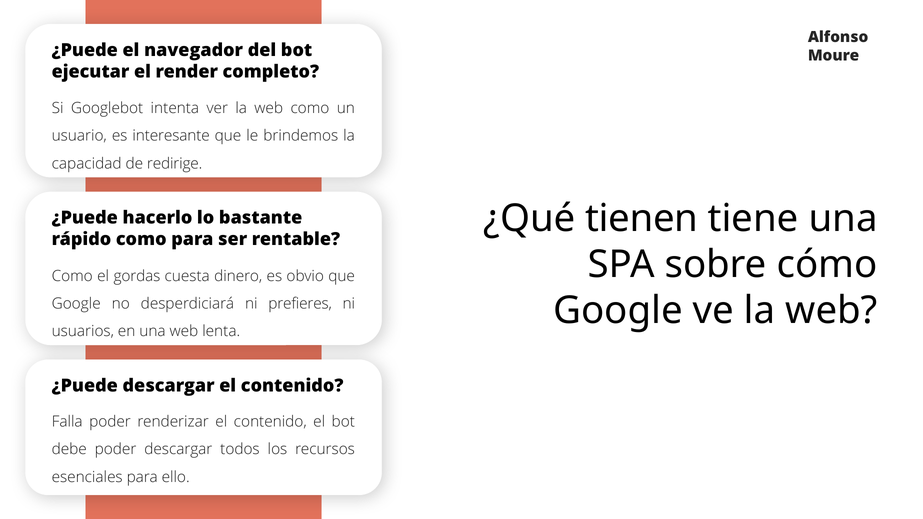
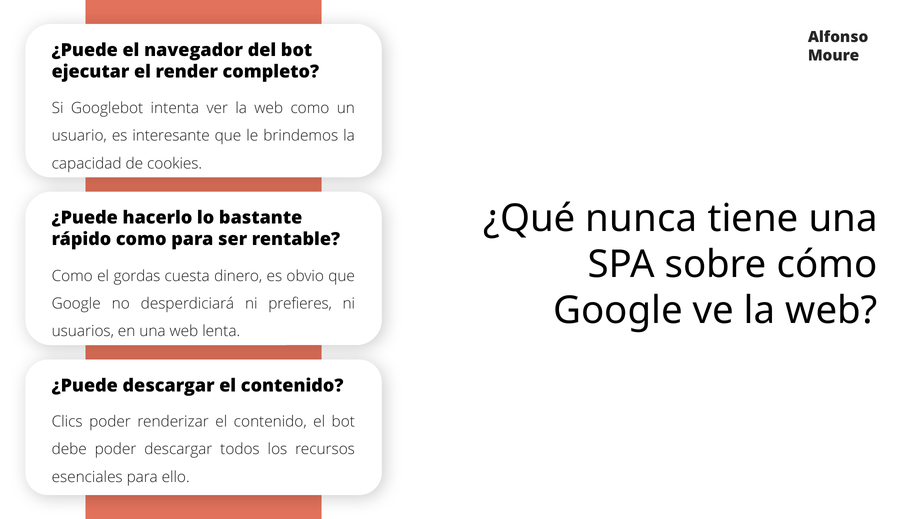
redirige: redirige -> cookies
tienen: tienen -> nunca
Falla: Falla -> Clics
